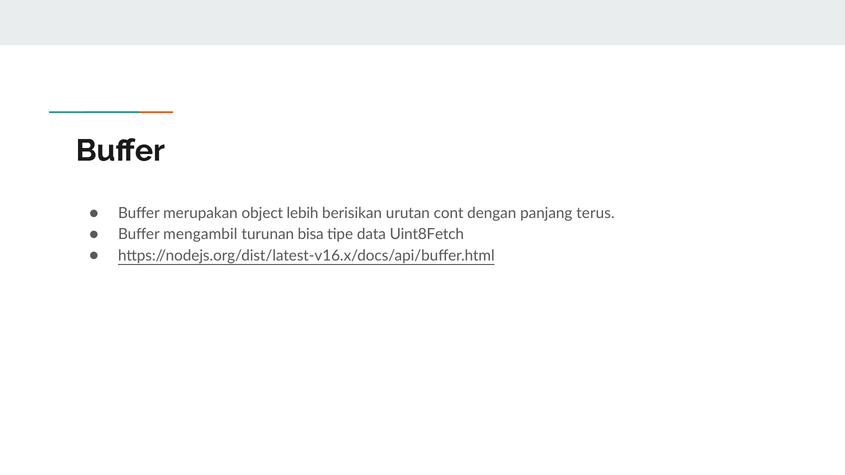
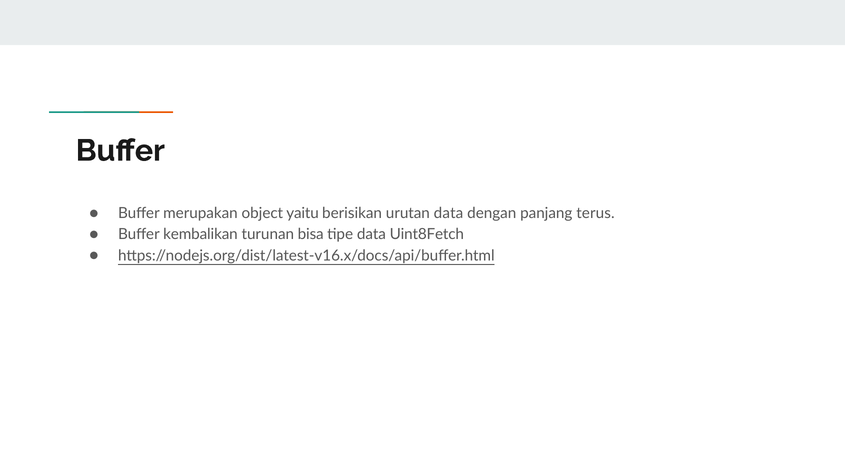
lebih: lebih -> yaitu
urutan cont: cont -> data
mengambil: mengambil -> kembalikan
